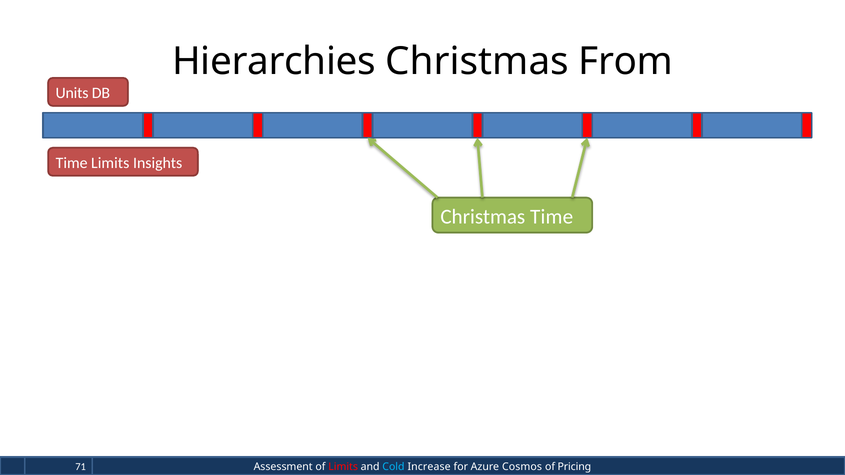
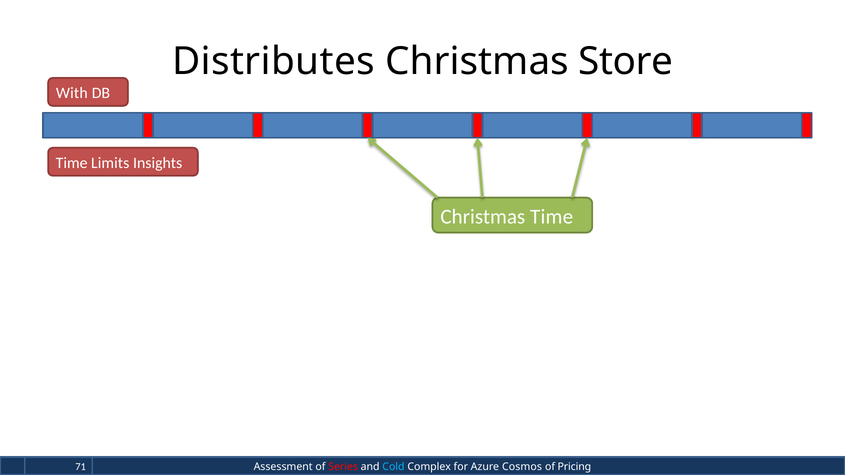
Hierarchies: Hierarchies -> Distributes
From: From -> Store
Units: Units -> With
of Limits: Limits -> Series
Increase: Increase -> Complex
